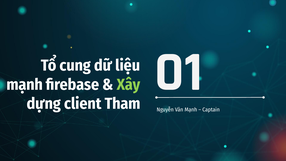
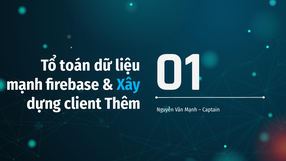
cung: cung -> toán
Xây colour: light green -> light blue
Tham: Tham -> Thêm
